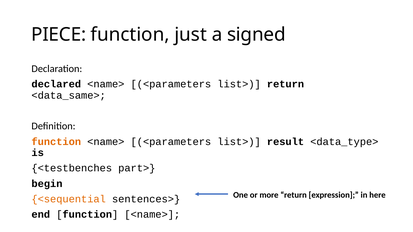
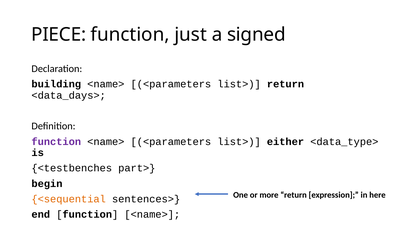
declared: declared -> building
<data_same>: <data_same> -> <data_days>
function at (56, 142) colour: orange -> purple
result: result -> either
